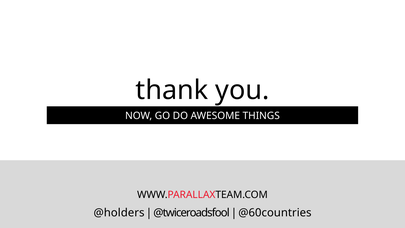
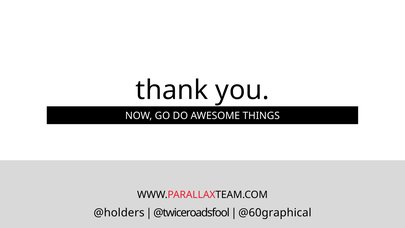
@60countries: @60countries -> @60graphical
